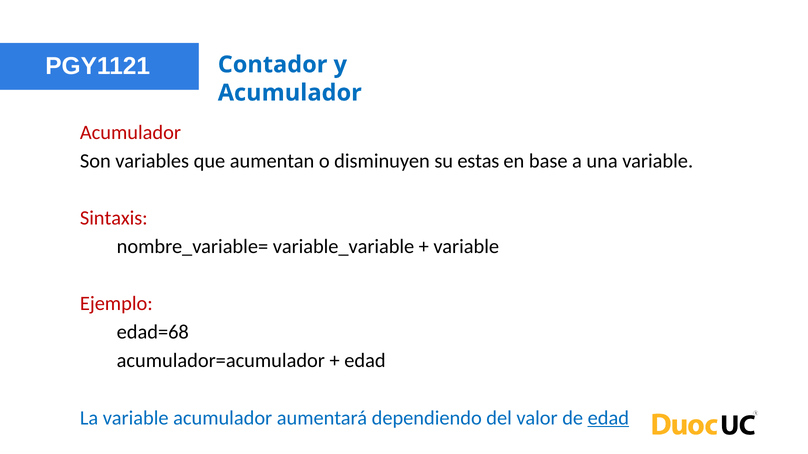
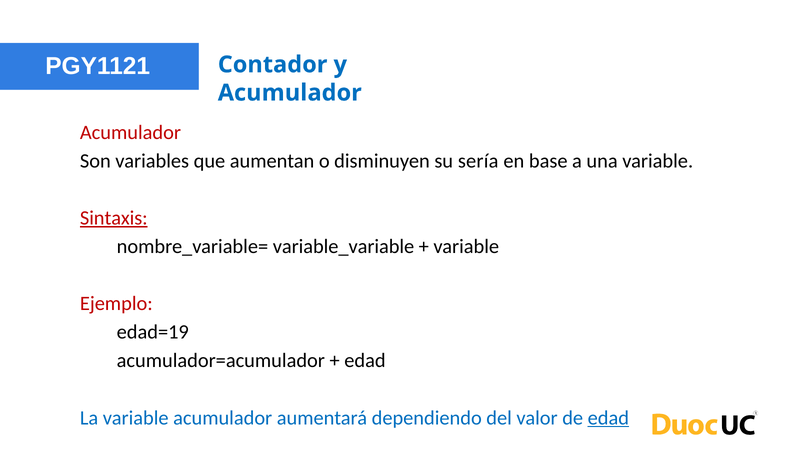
estas: estas -> sería
Sintaxis underline: none -> present
edad=68: edad=68 -> edad=19
